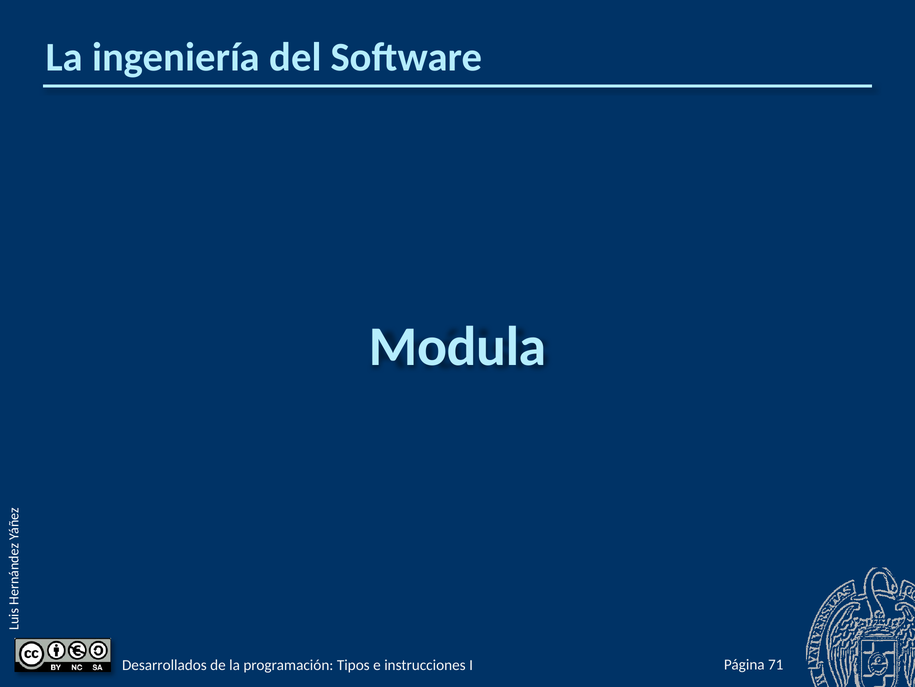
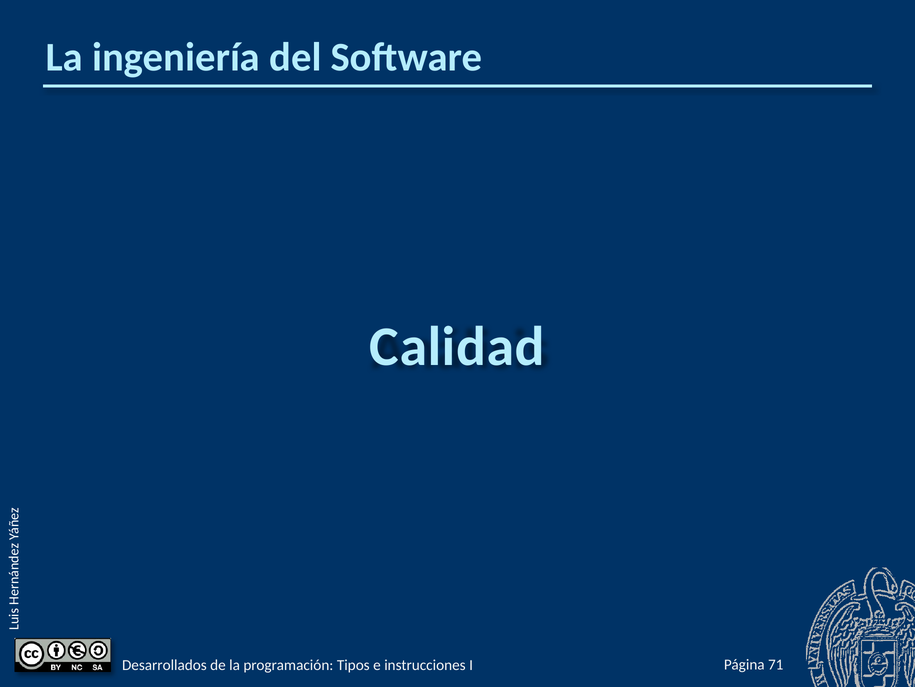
Modula: Modula -> Calidad
